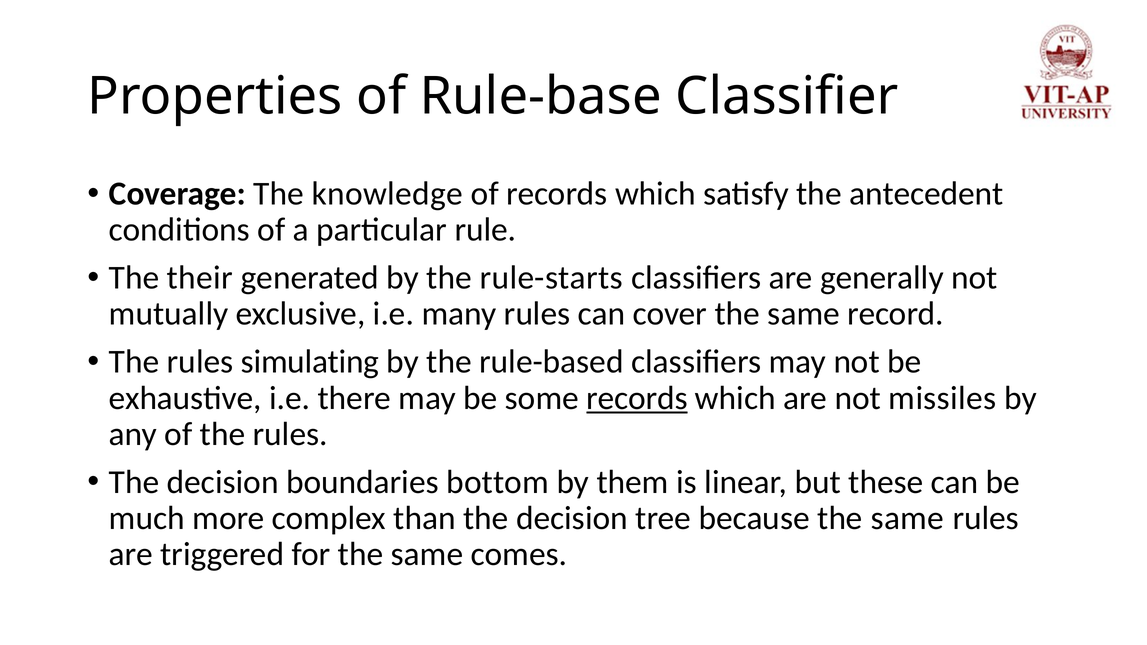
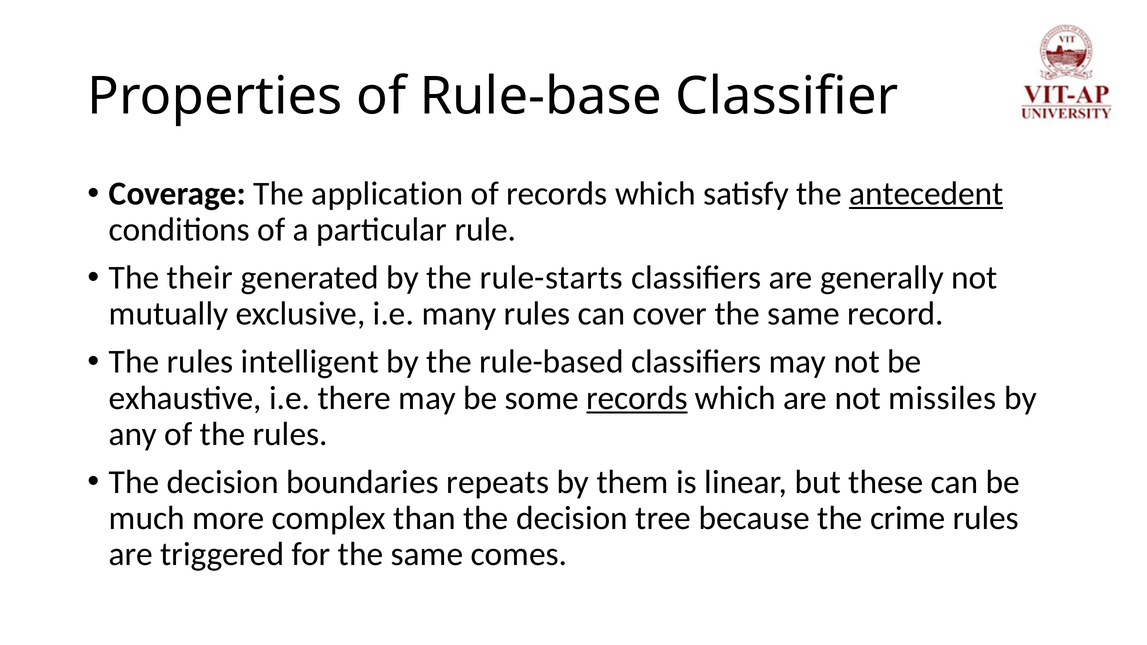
knowledge: knowledge -> application
antecedent underline: none -> present
simulating: simulating -> intelligent
bottom: bottom -> repeats
because the same: same -> crime
